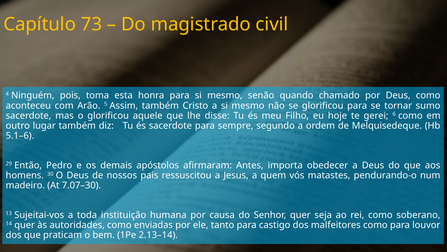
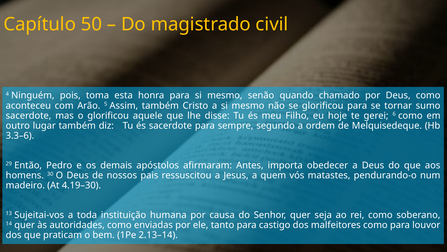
73: 73 -> 50
5.1–6: 5.1–6 -> 3.3–6
7.07–30: 7.07–30 -> 4.19–30
